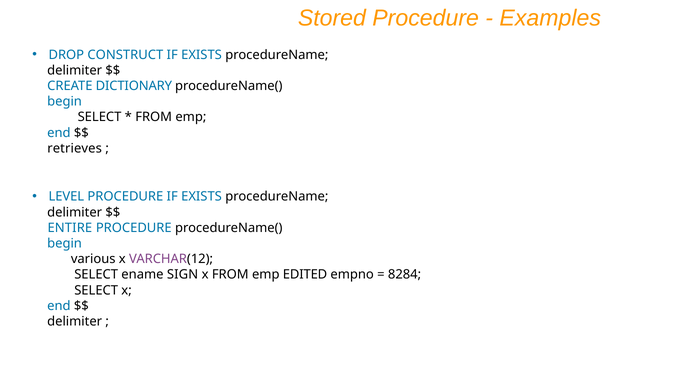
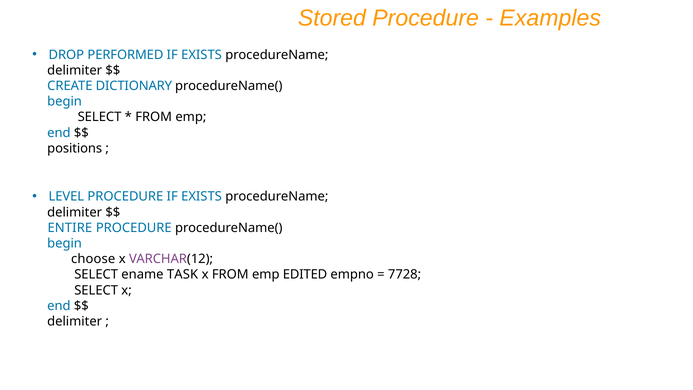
CONSTRUCT: CONSTRUCT -> PERFORMED
retrieves: retrieves -> positions
various: various -> choose
SIGN: SIGN -> TASK
8284: 8284 -> 7728
